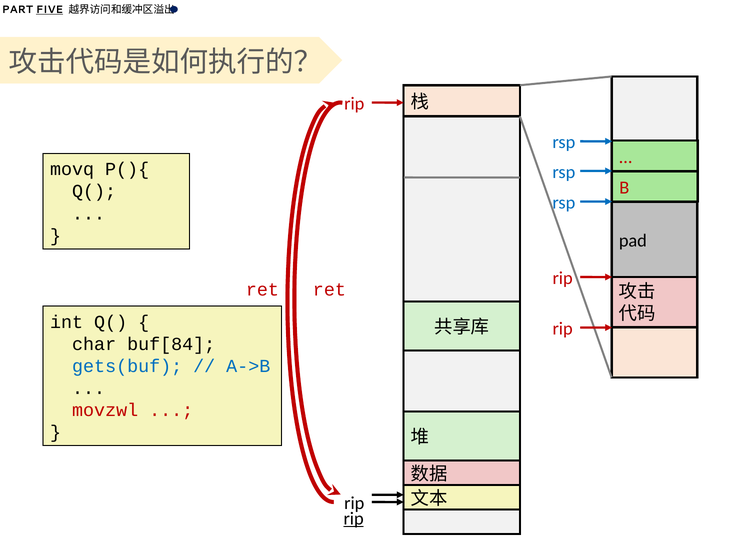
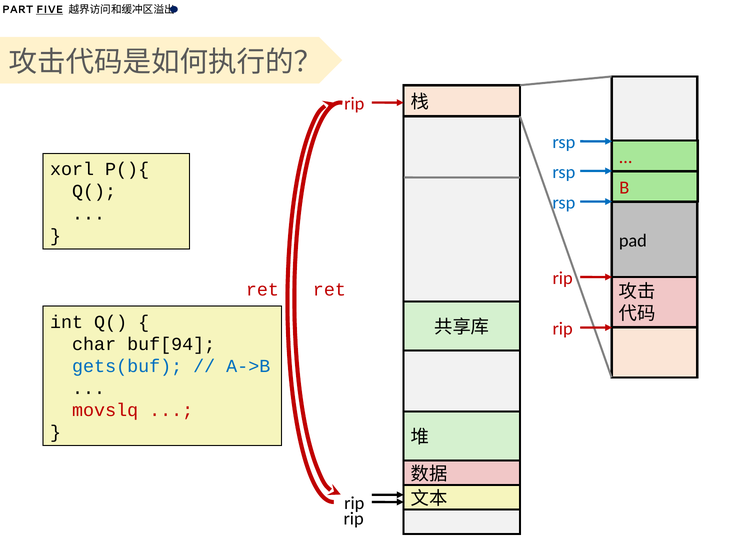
movq: movq -> xorl
buf[84: buf[84 -> buf[94
movzwl: movzwl -> movslq
rip at (354, 518) underline: present -> none
